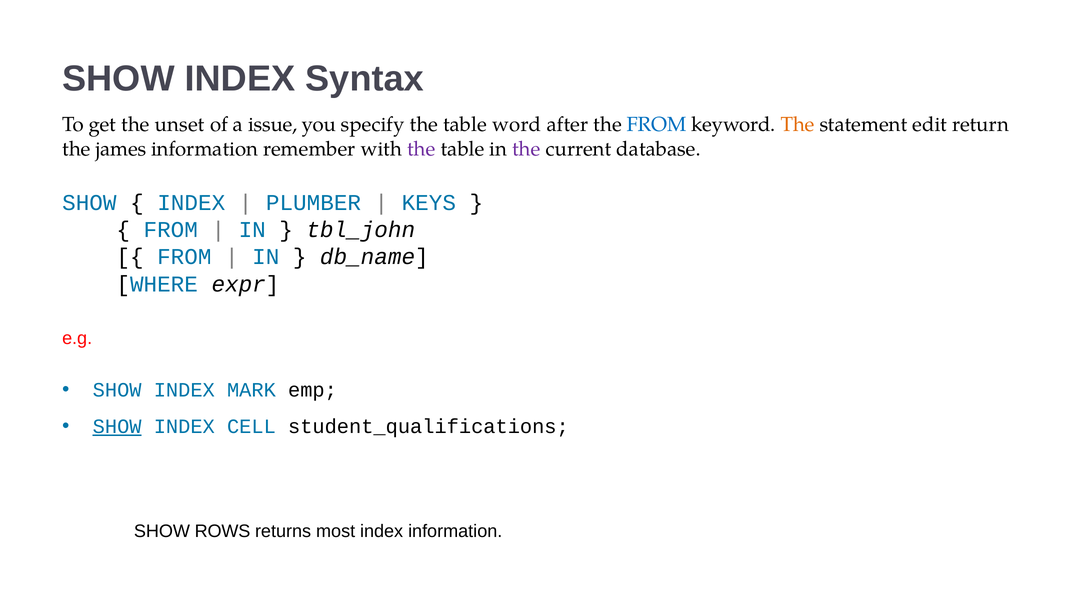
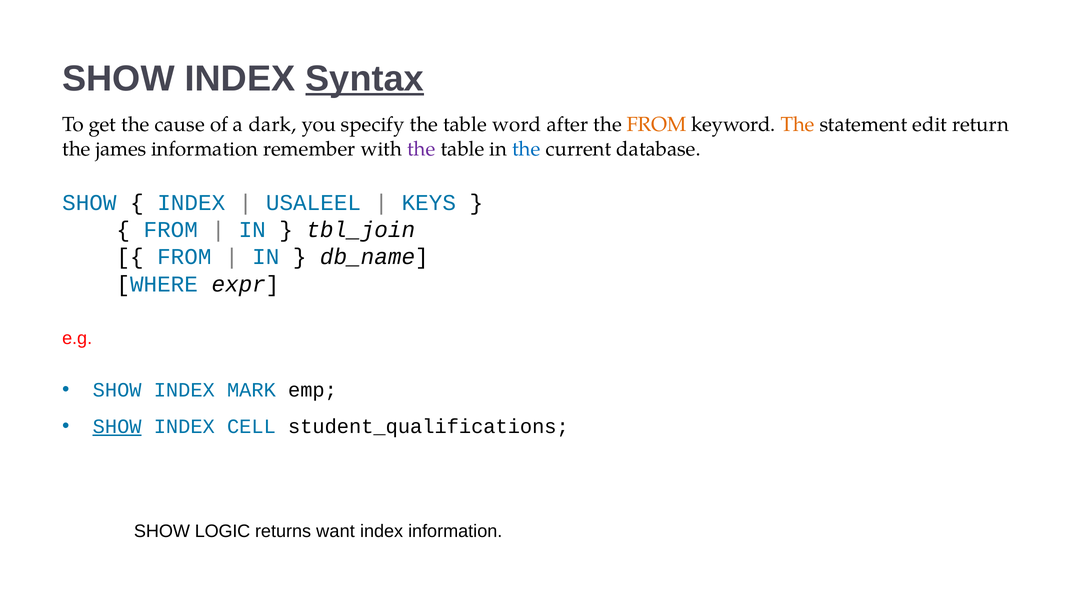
Syntax underline: none -> present
unset: unset -> cause
issue: issue -> dark
FROM at (657, 124) colour: blue -> orange
the at (526, 149) colour: purple -> blue
PLUMBER: PLUMBER -> USALEEL
tbl_john: tbl_john -> tbl_join
ROWS: ROWS -> LOGIC
most: most -> want
